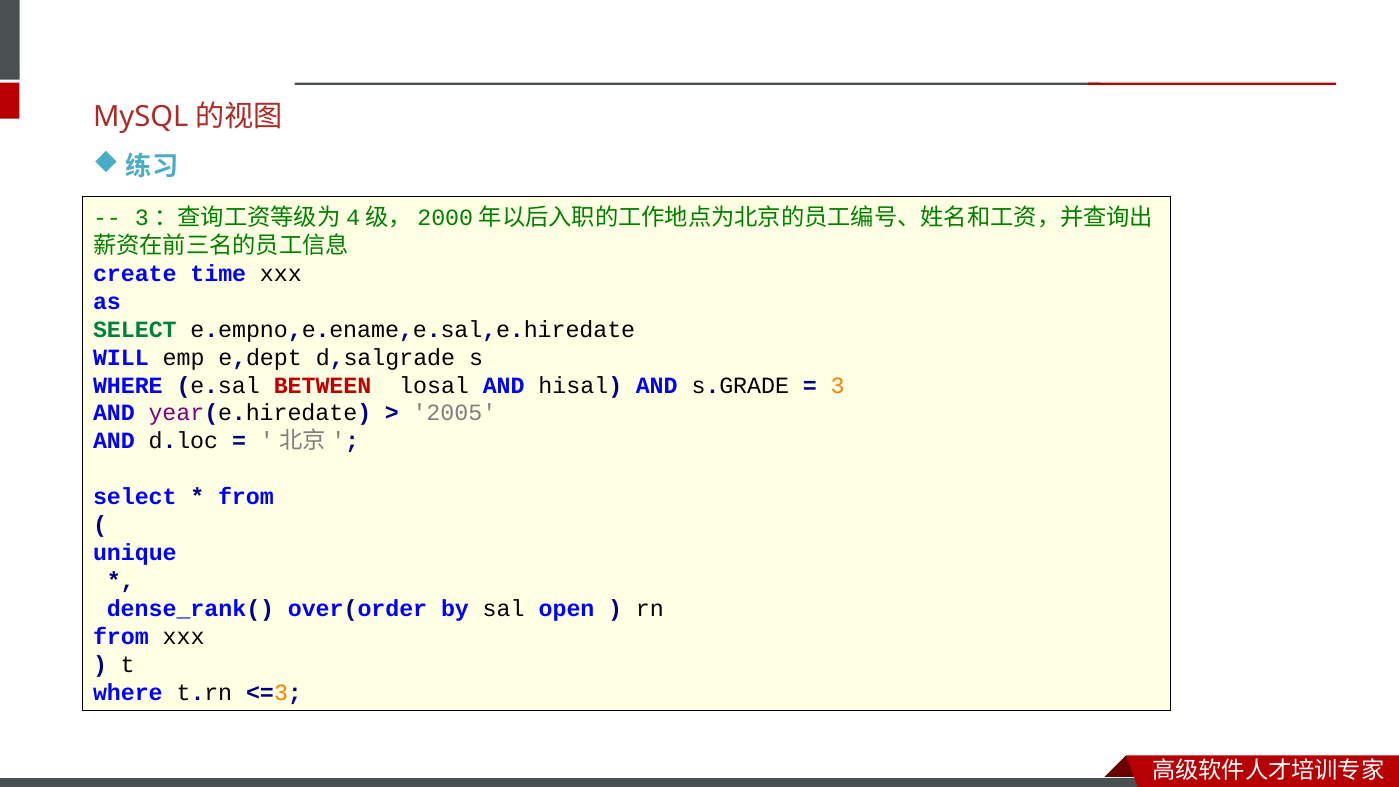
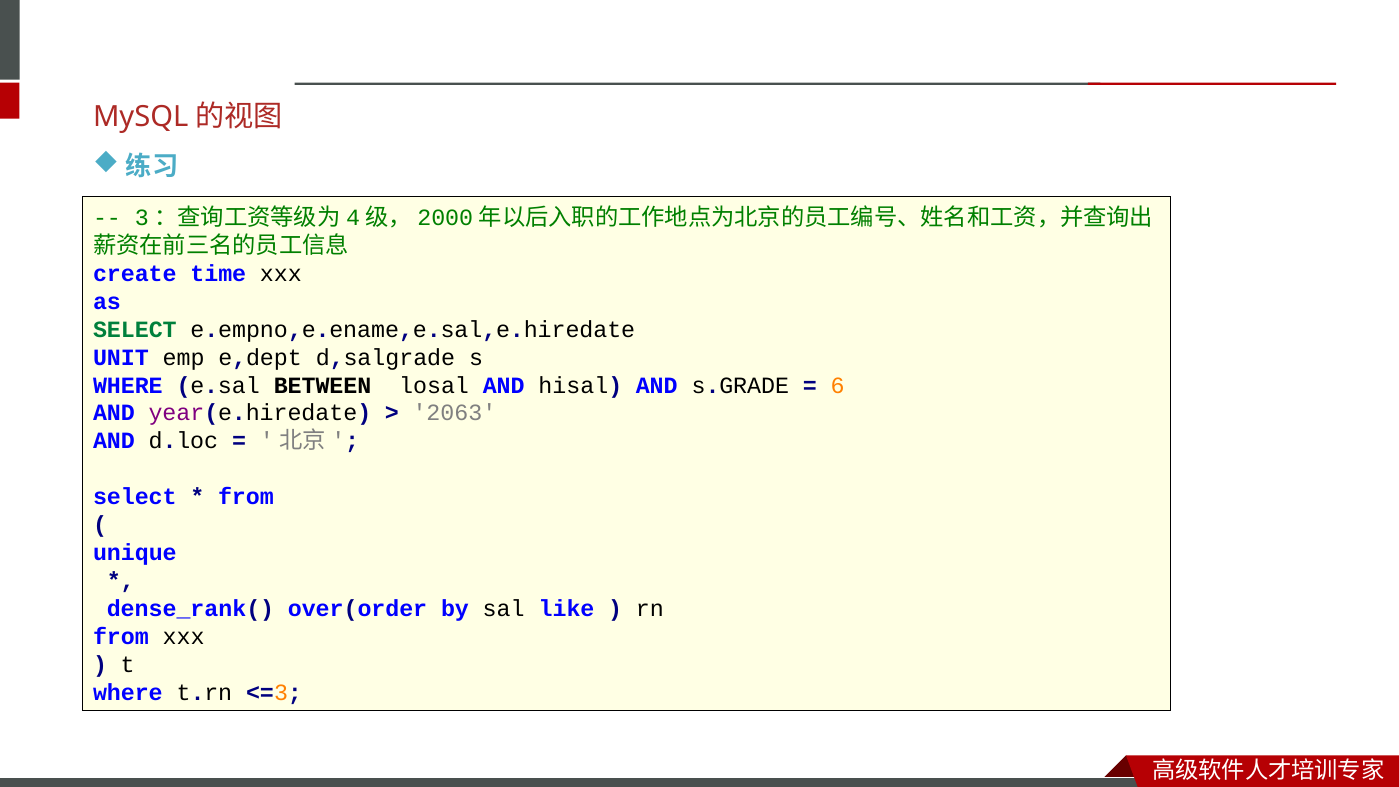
WILL: WILL -> UNIT
BETWEEN colour: red -> black
3: 3 -> 6
2005: 2005 -> 2063
open: open -> like
